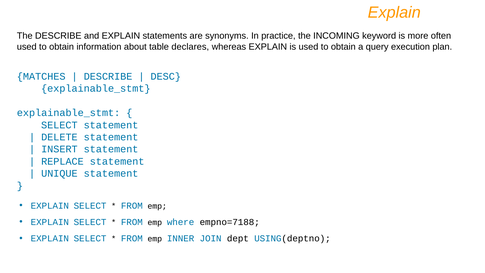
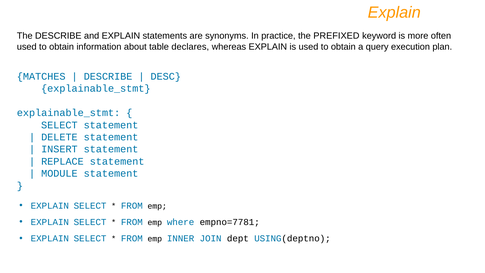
INCOMING: INCOMING -> PREFIXED
UNIQUE: UNIQUE -> MODULE
empno=7188: empno=7188 -> empno=7781
